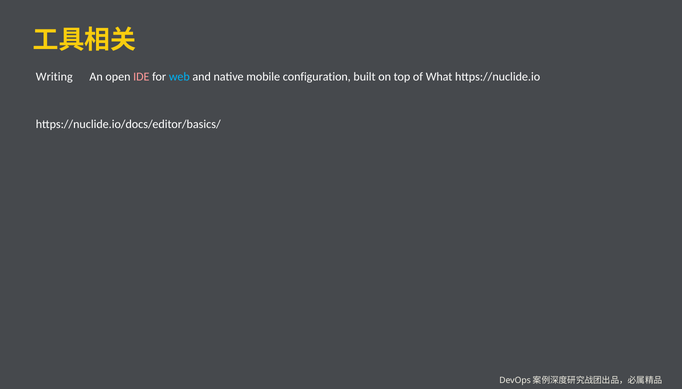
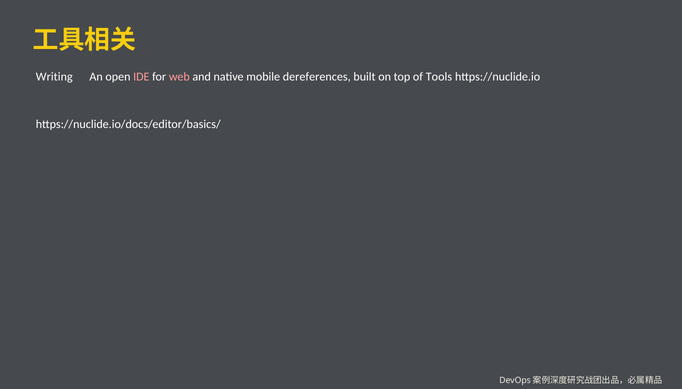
web colour: light blue -> pink
configuration: configuration -> dereferences
What: What -> Tools
